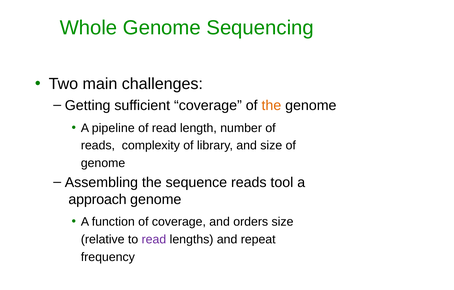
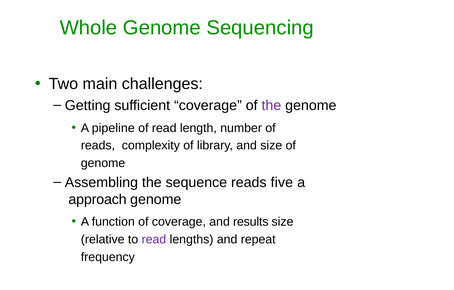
the at (271, 105) colour: orange -> purple
tool: tool -> five
orders: orders -> results
